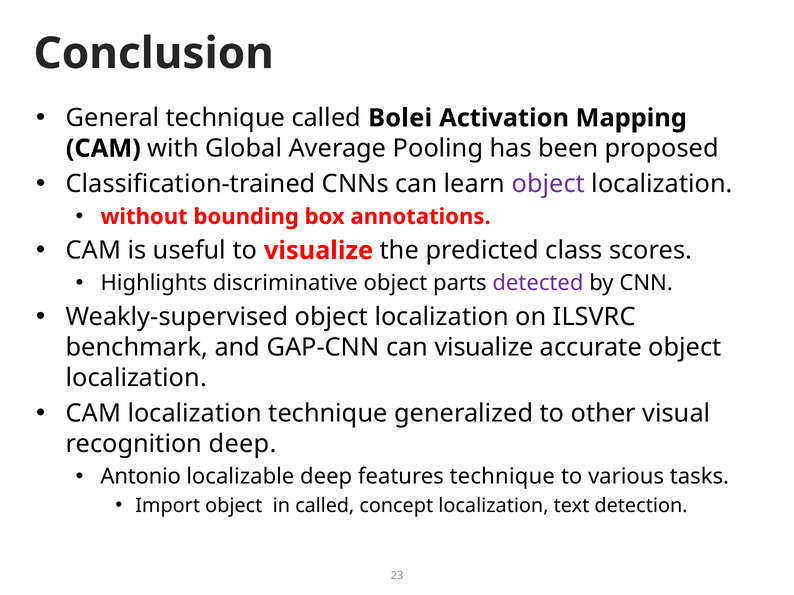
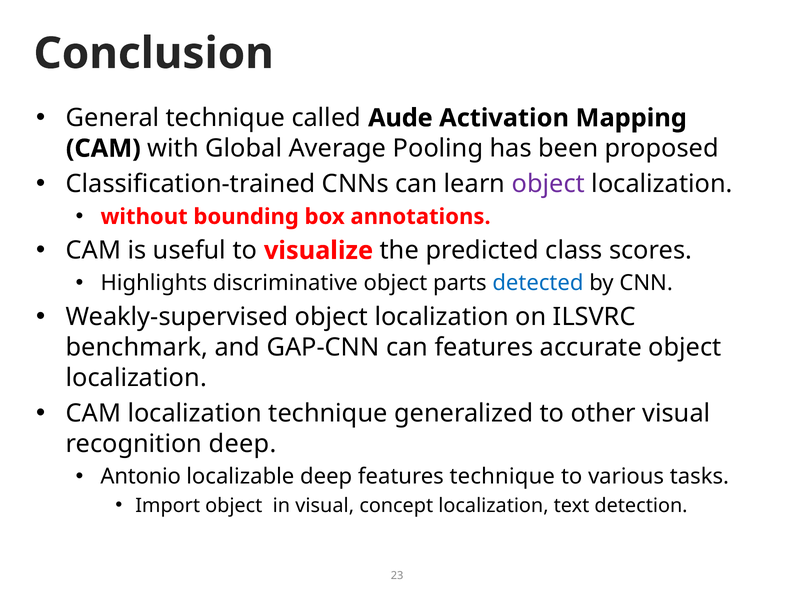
Bolei: Bolei -> Aude
detected colour: purple -> blue
can visualize: visualize -> features
in called: called -> visual
